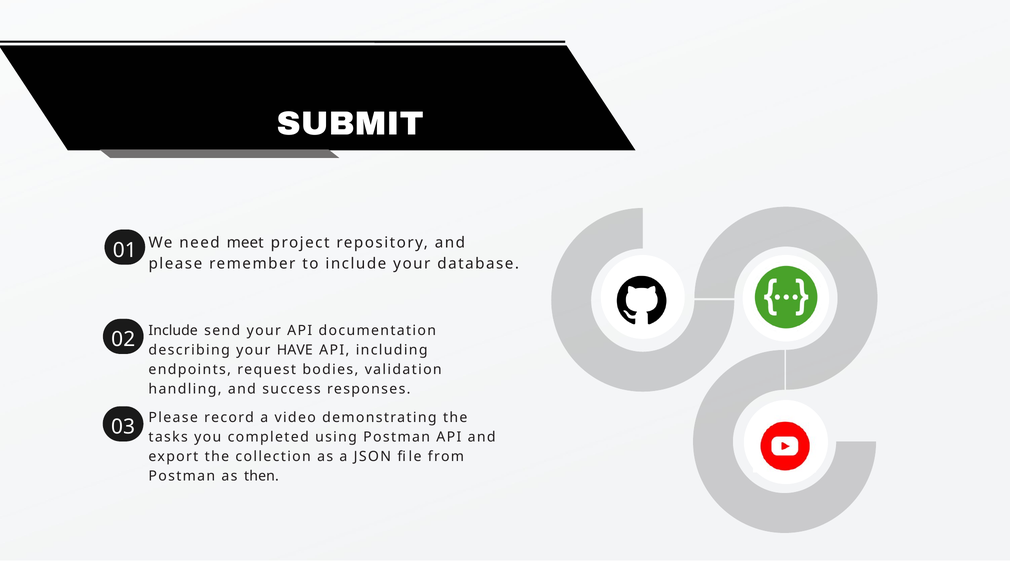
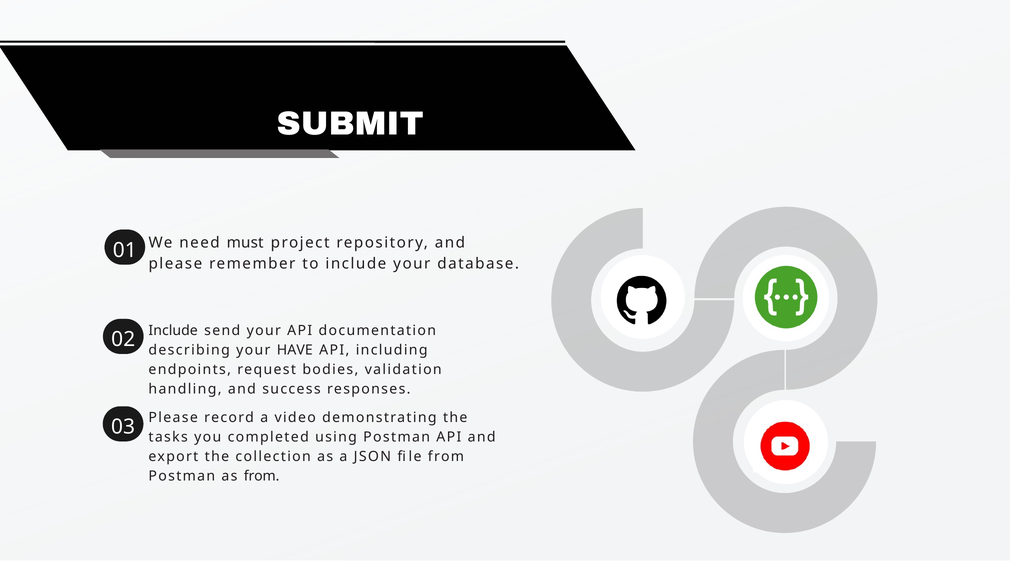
meet: meet -> must
as then: then -> from
